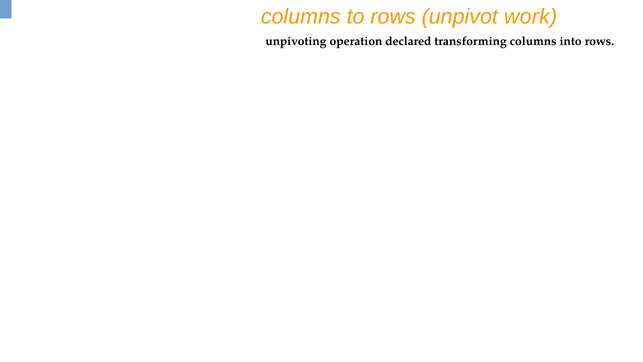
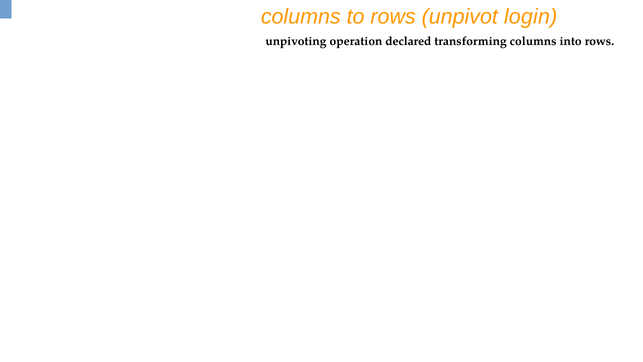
work: work -> login
